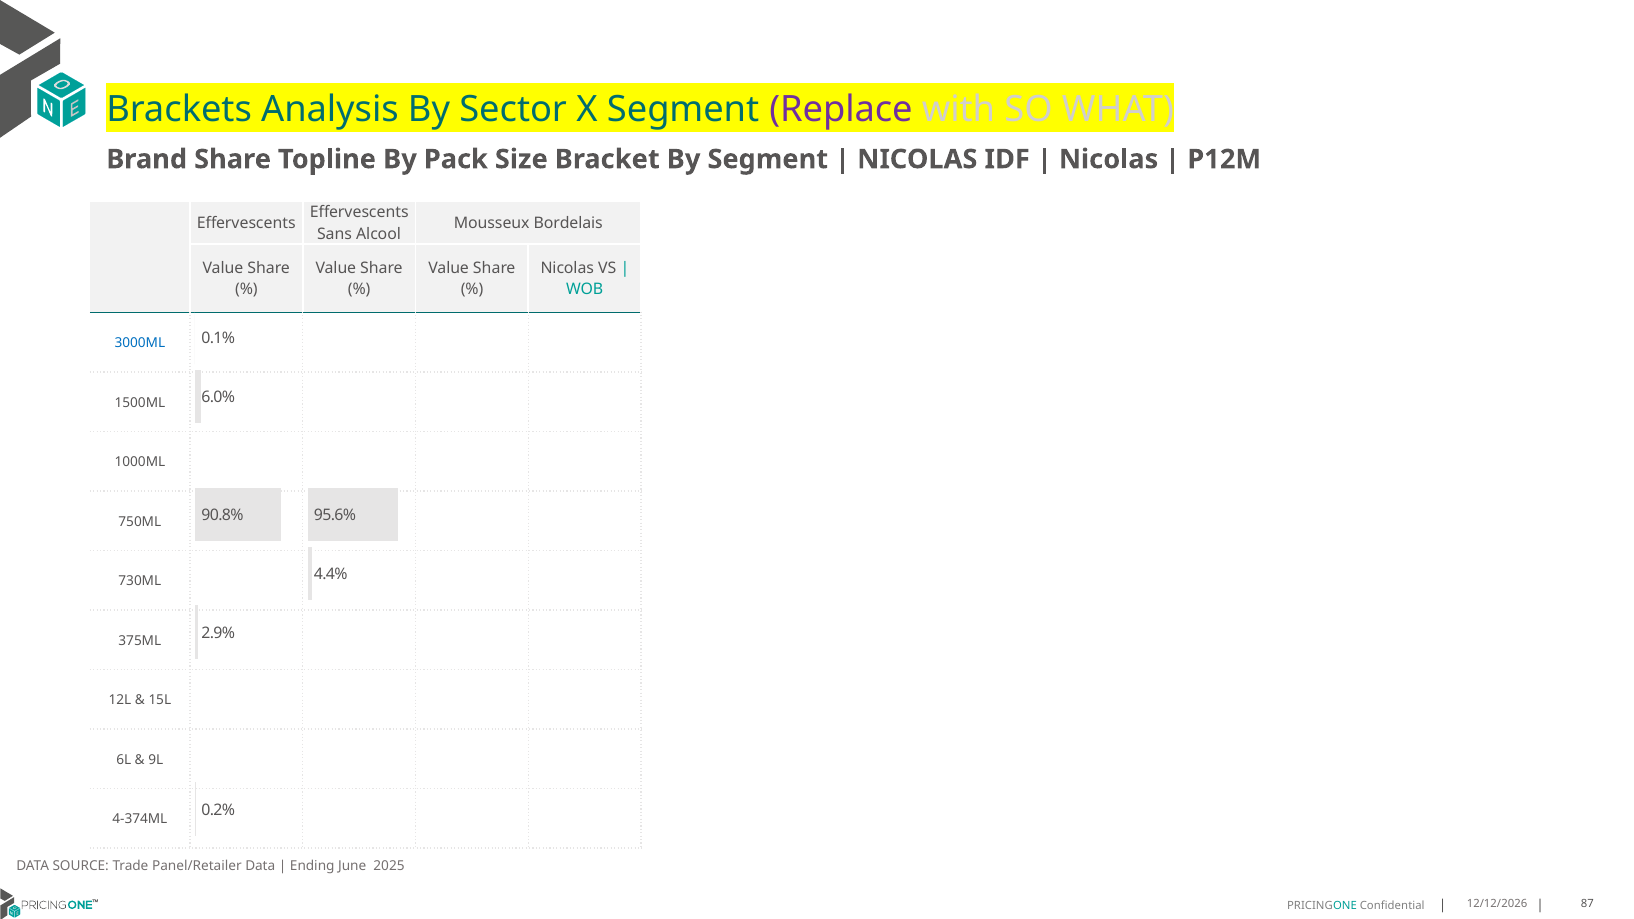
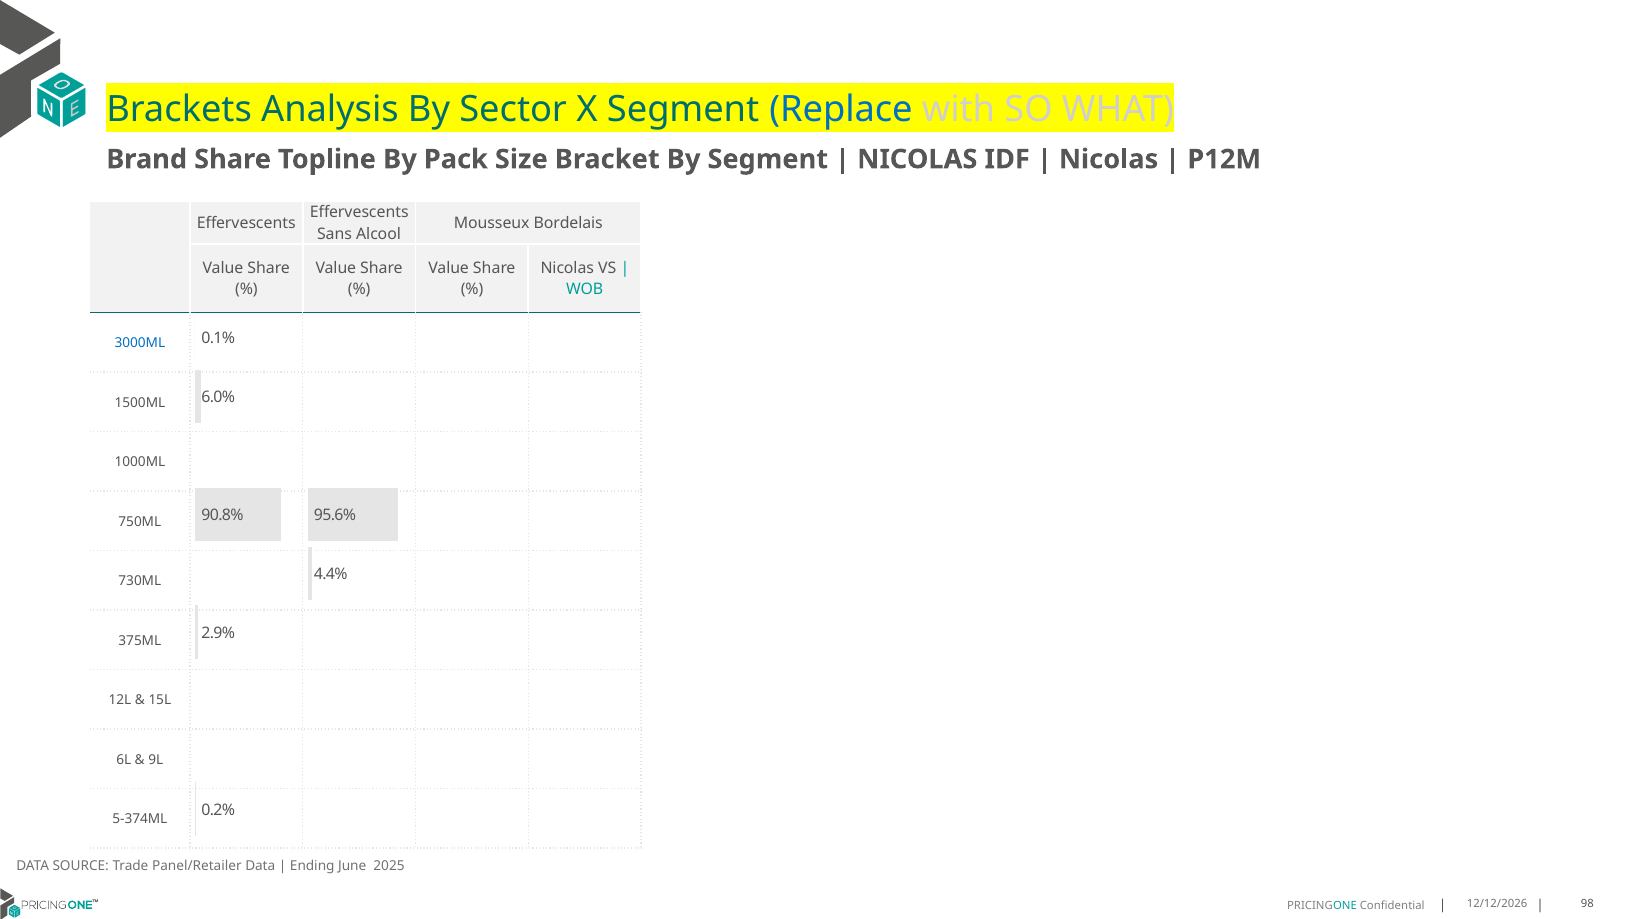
Replace colour: purple -> blue
4-374ML: 4-374ML -> 5-374ML
87: 87 -> 98
